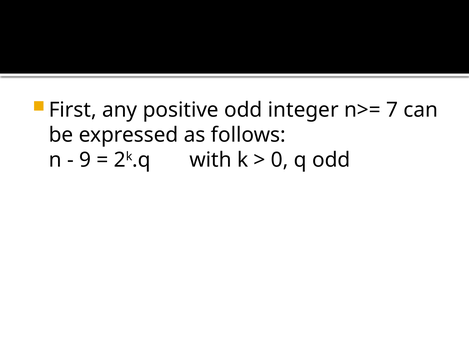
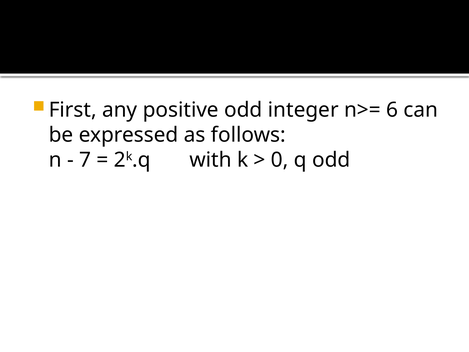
7: 7 -> 6
9: 9 -> 7
